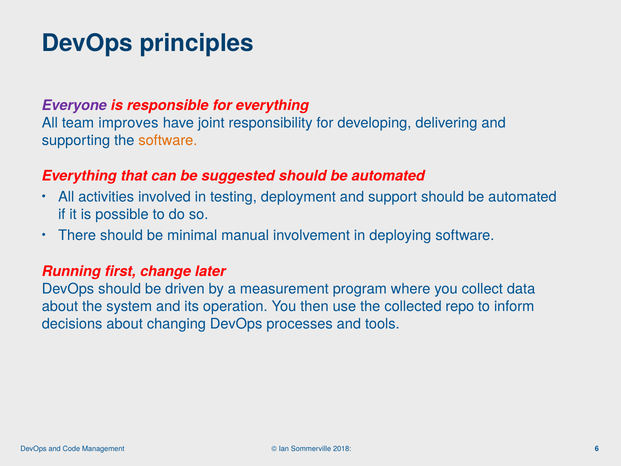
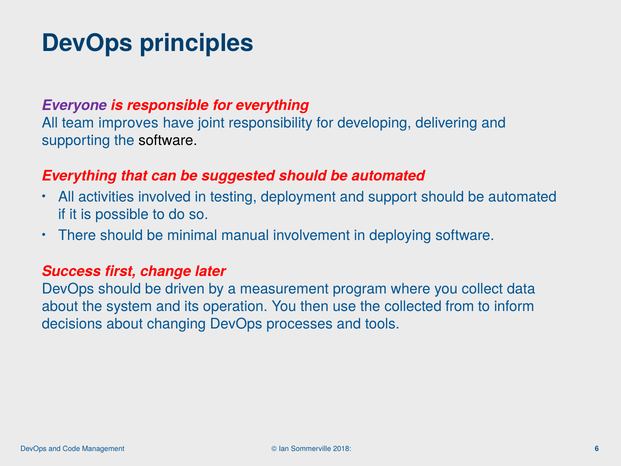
software at (168, 140) colour: orange -> black
Running: Running -> Success
repo: repo -> from
